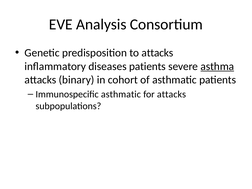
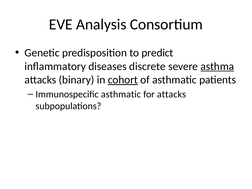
to attacks: attacks -> predict
diseases patients: patients -> discrete
cohort underline: none -> present
